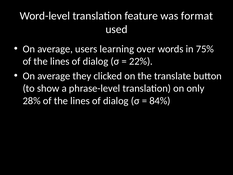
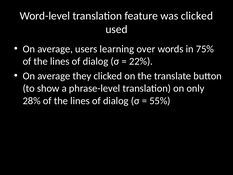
was format: format -> clicked
84%: 84% -> 55%
